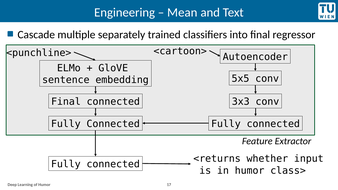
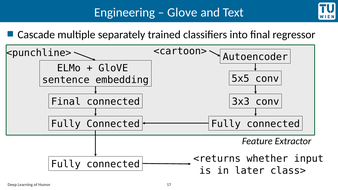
Mean at (182, 13): Mean -> Glove
in humor: humor -> later
